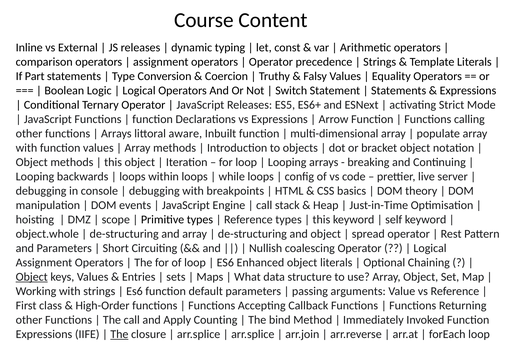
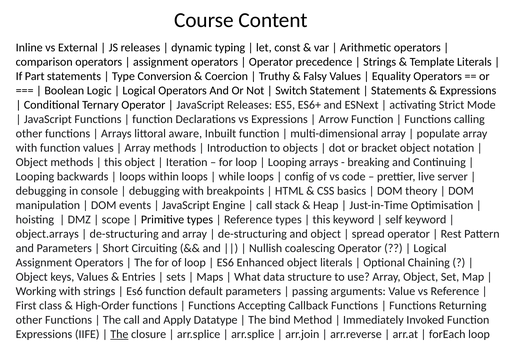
object.whole: object.whole -> object.arrays
Object at (32, 277) underline: present -> none
Counting: Counting -> Datatype
